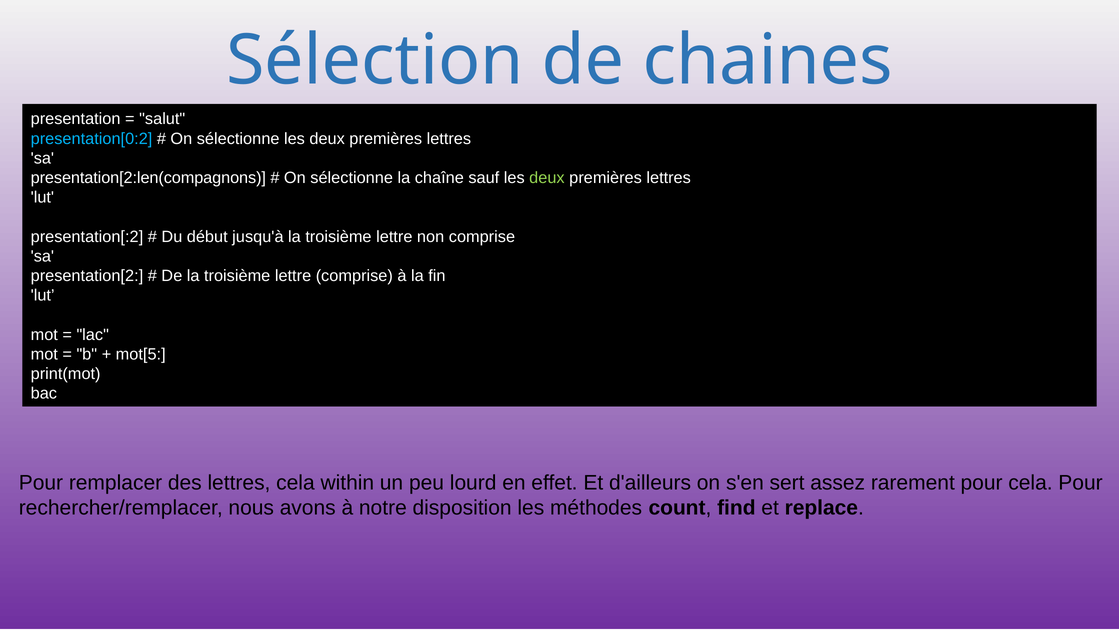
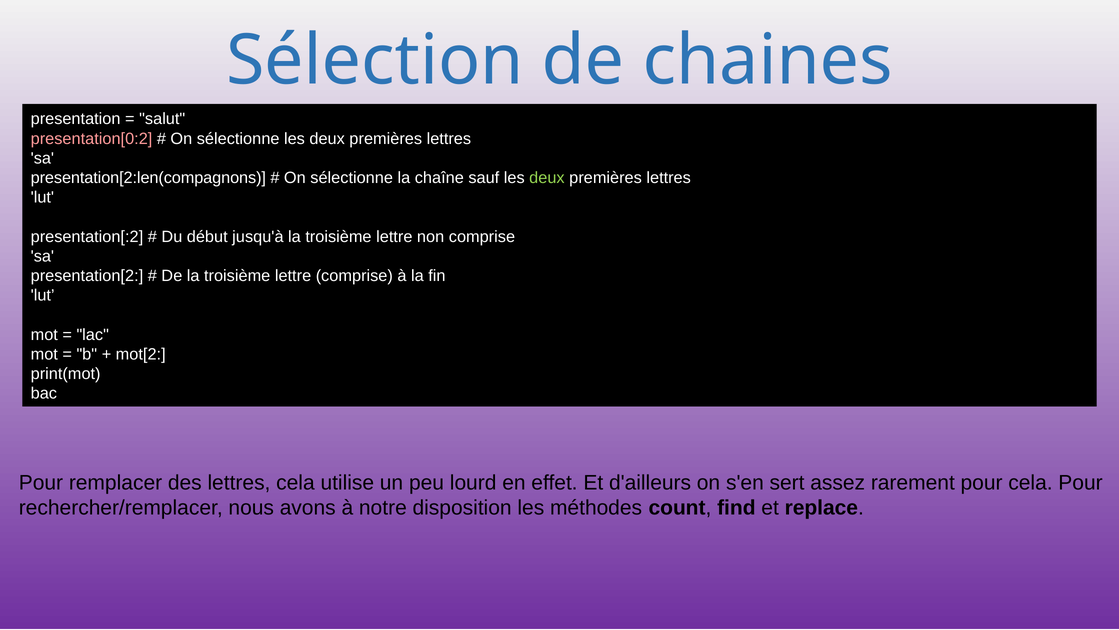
presentation[0:2 colour: light blue -> pink
mot[5: mot[5 -> mot[2
within: within -> utilise
